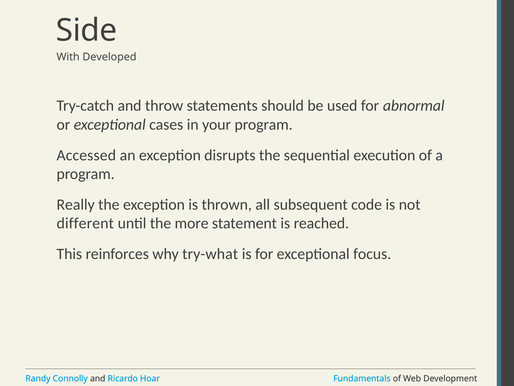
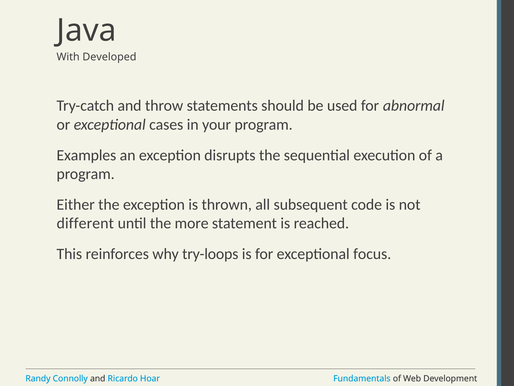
Side: Side -> Java
Accessed: Accessed -> Examples
Really: Really -> Either
try-what: try-what -> try-loops
